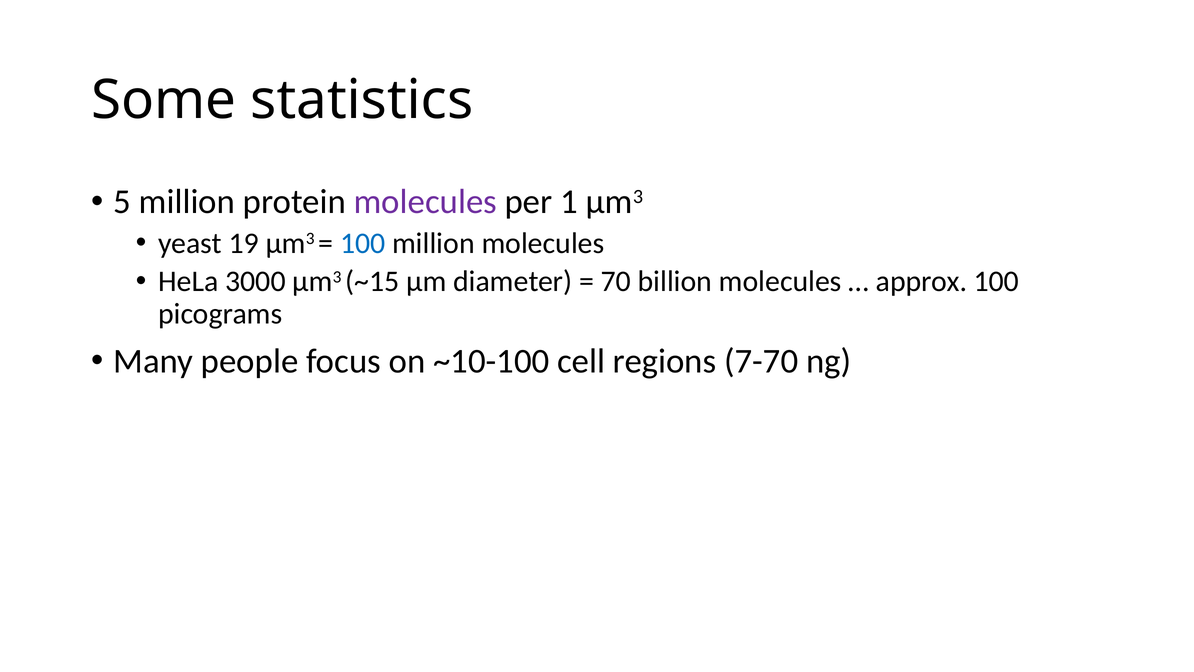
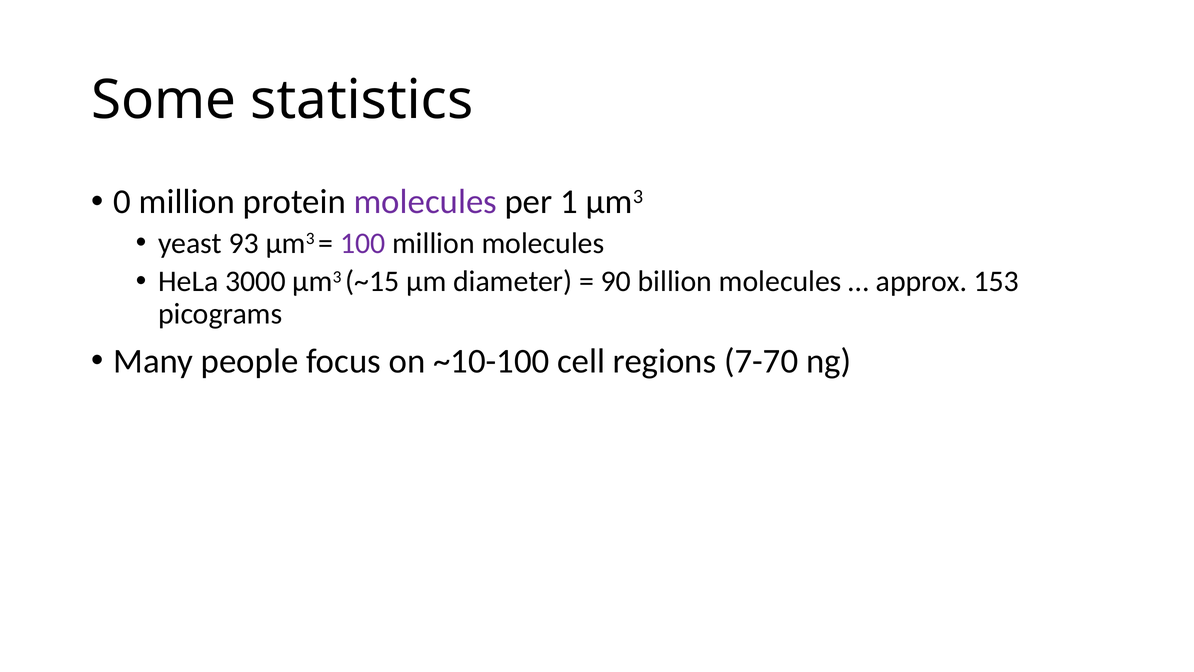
5: 5 -> 0
19: 19 -> 93
100 at (363, 243) colour: blue -> purple
70: 70 -> 90
approx 100: 100 -> 153
